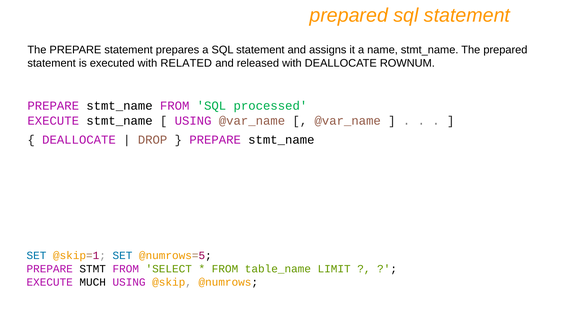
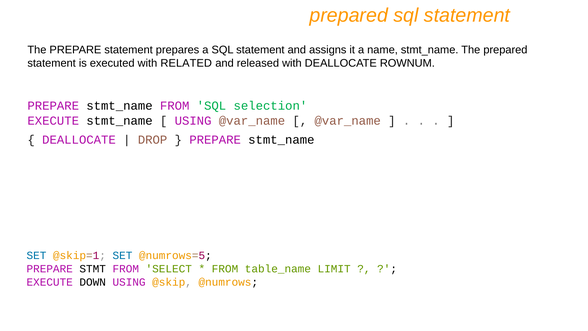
processed: processed -> selection
MUCH: MUCH -> DOWN
